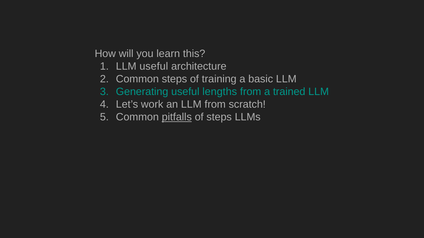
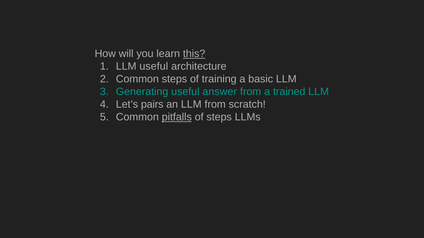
this underline: none -> present
lengths: lengths -> answer
work: work -> pairs
